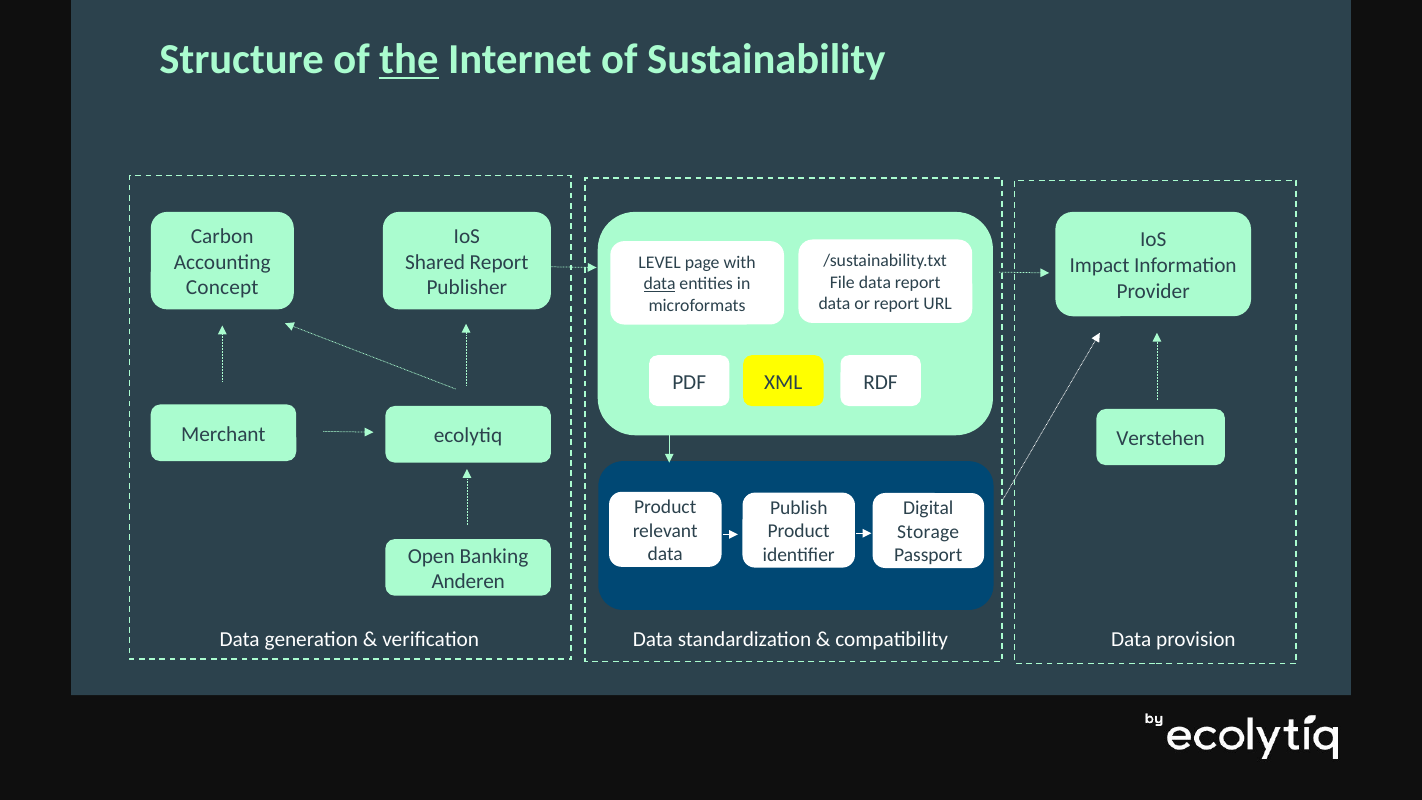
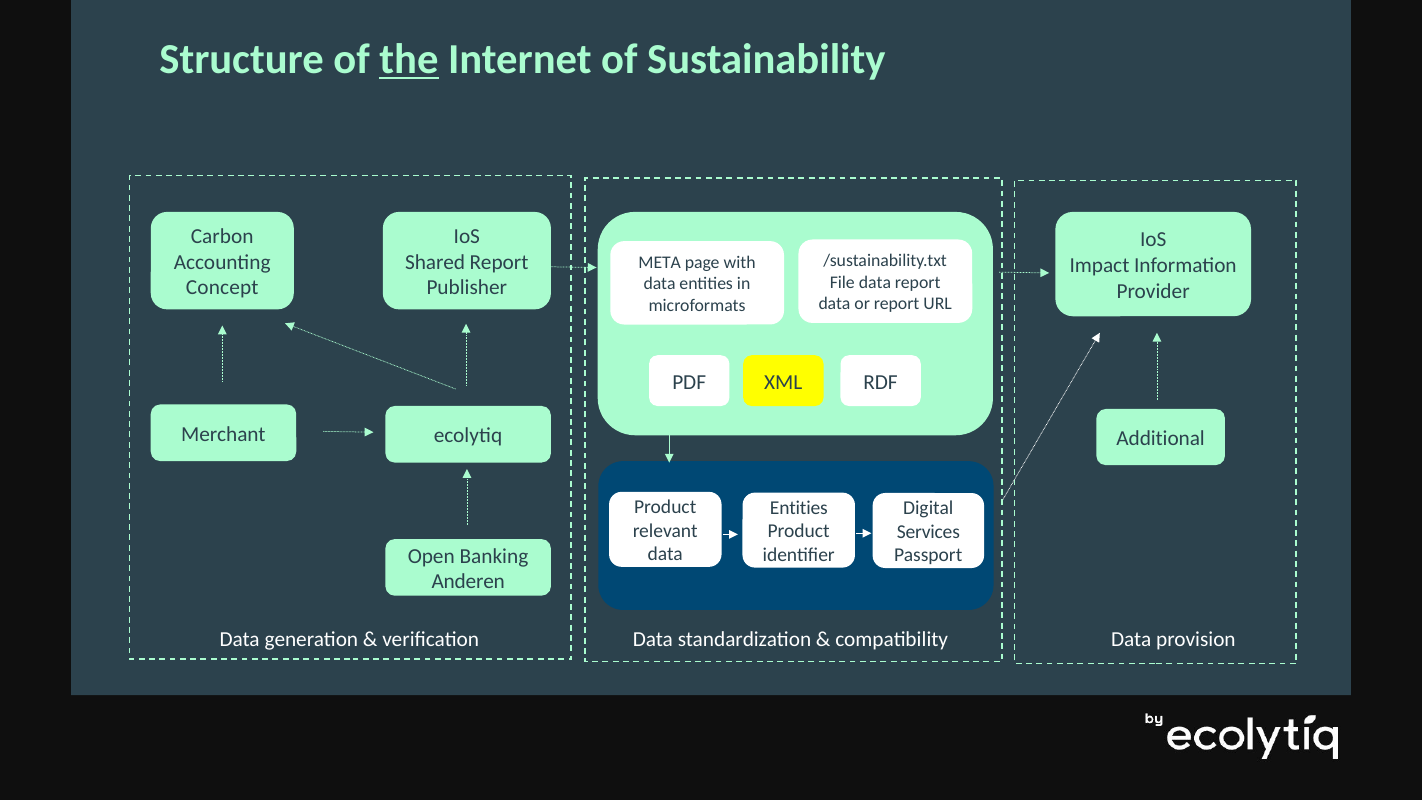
LEVEL: LEVEL -> META
data at (660, 284) underline: present -> none
Verstehen: Verstehen -> Additional
Publish at (799, 508): Publish -> Entities
Storage: Storage -> Services
